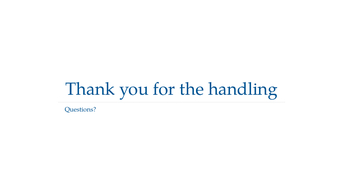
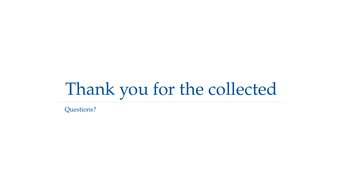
handling: handling -> collected
